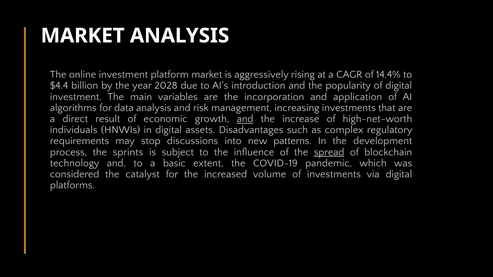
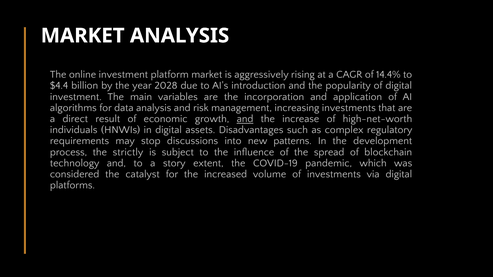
sprints: sprints -> strictly
spread underline: present -> none
basic: basic -> story
